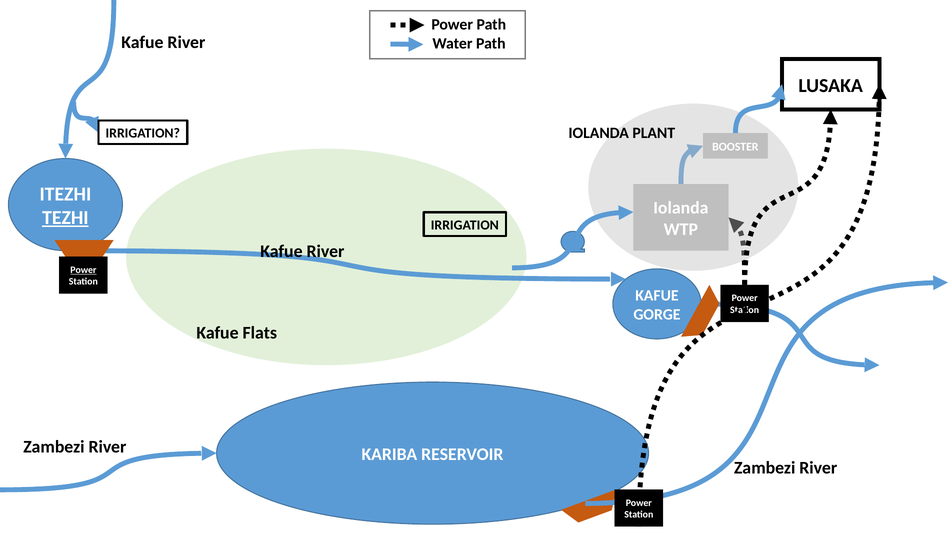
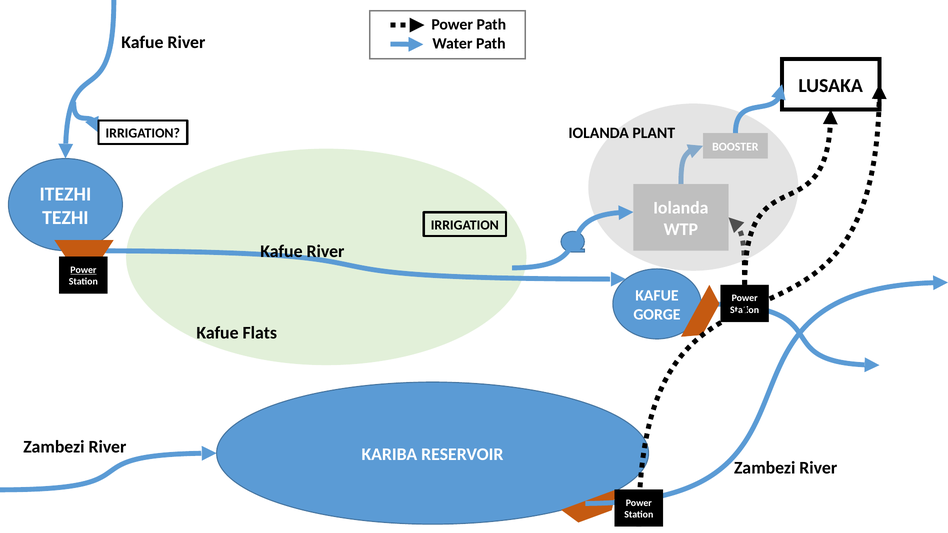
TEZHI underline: present -> none
